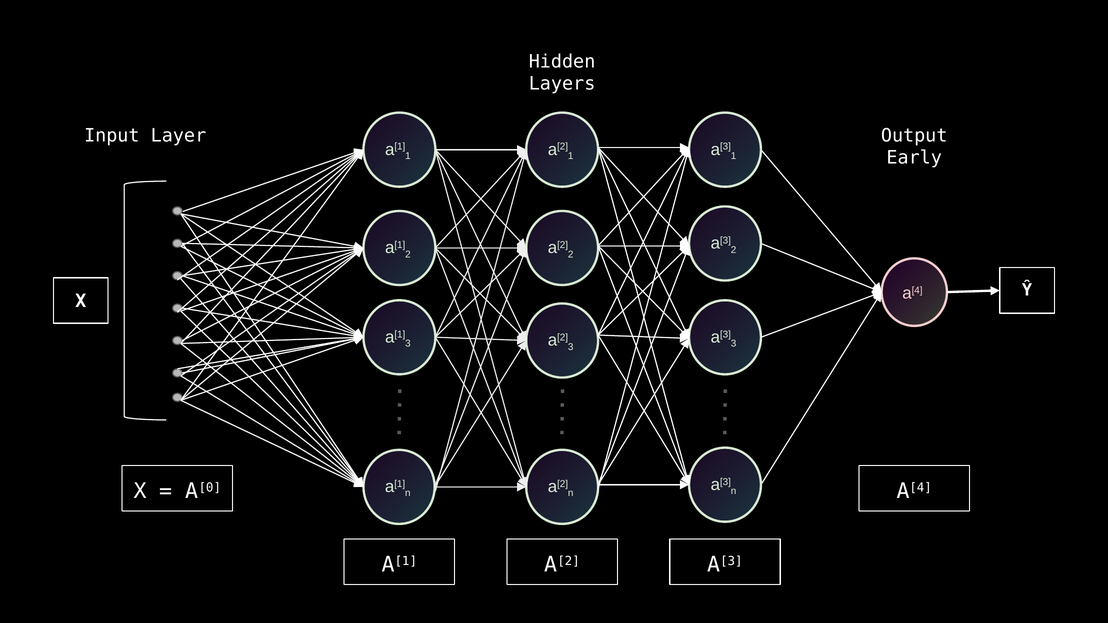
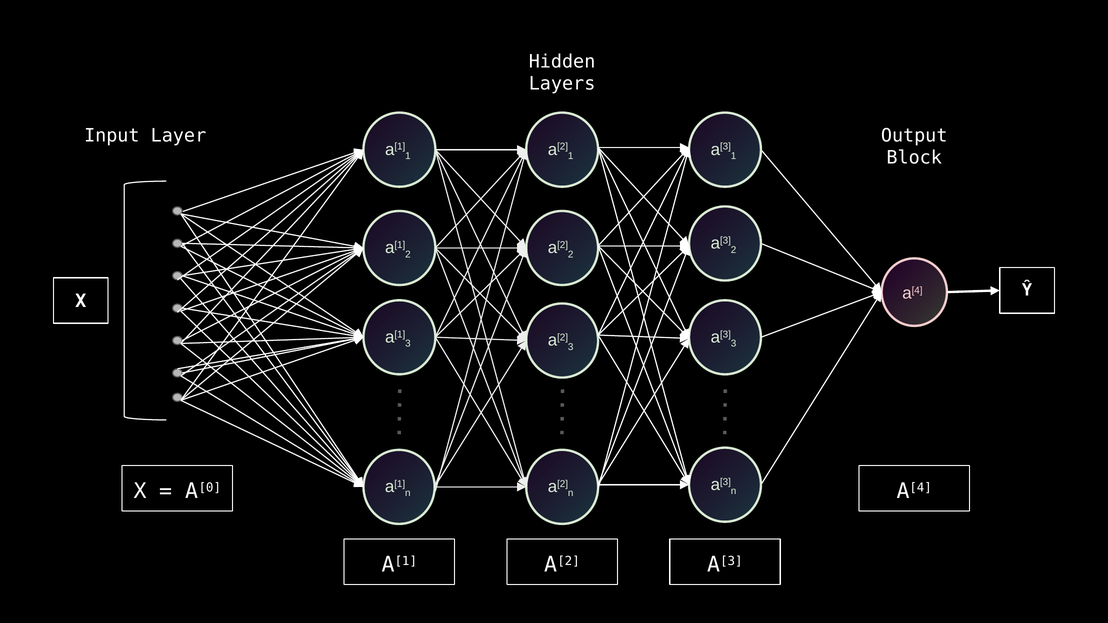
Early: Early -> Block
